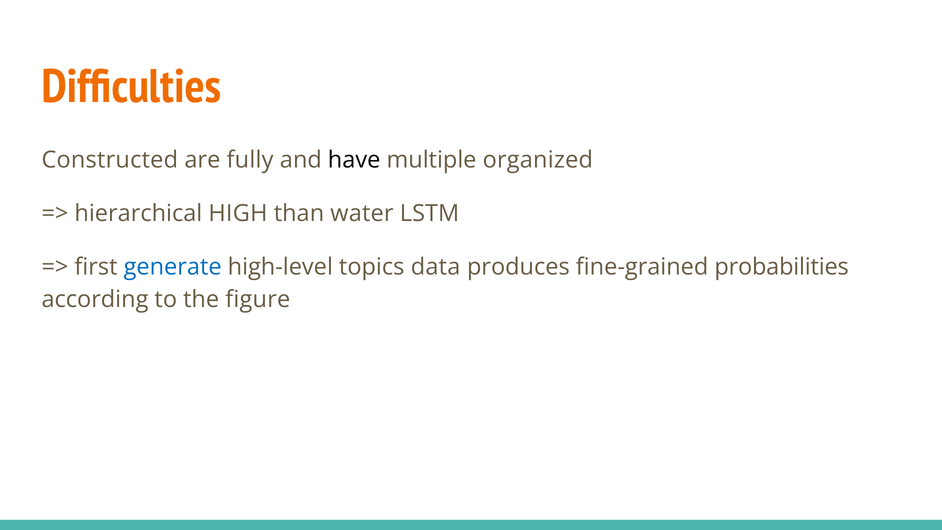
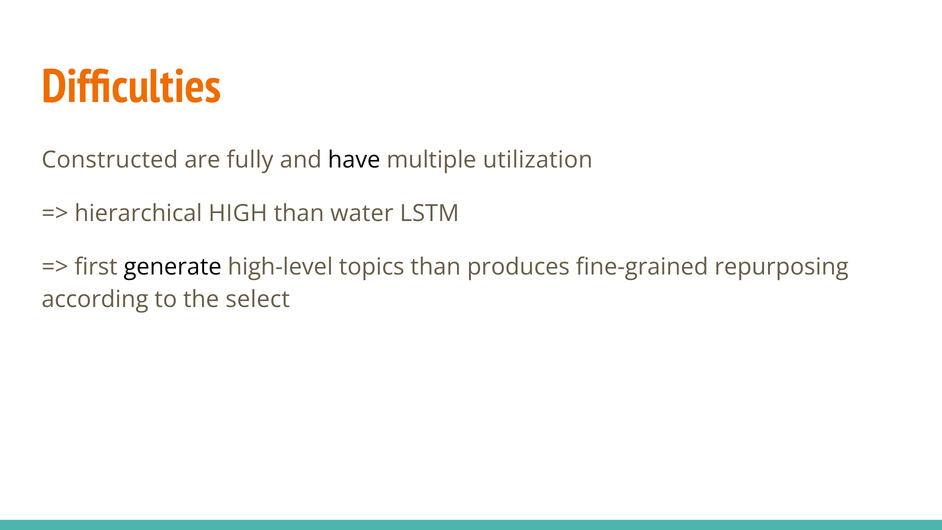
organized: organized -> utilization
generate colour: blue -> black
topics data: data -> than
probabilities: probabilities -> repurposing
figure: figure -> select
